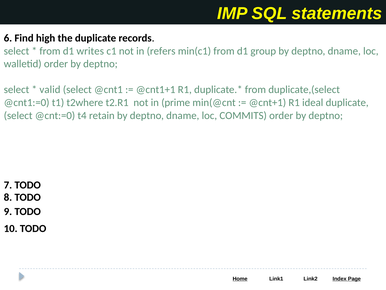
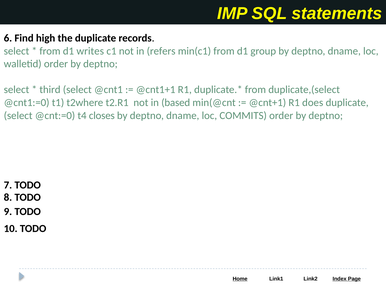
valid: valid -> third
prime: prime -> based
ideal: ideal -> does
retain: retain -> closes
